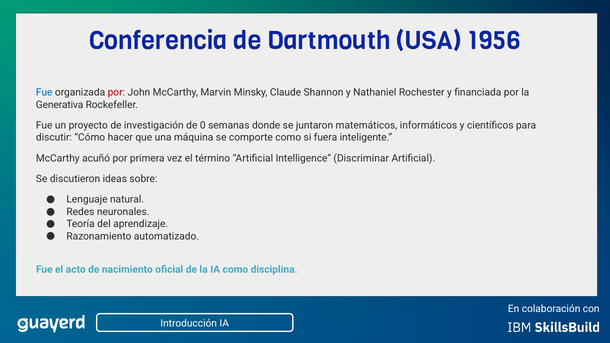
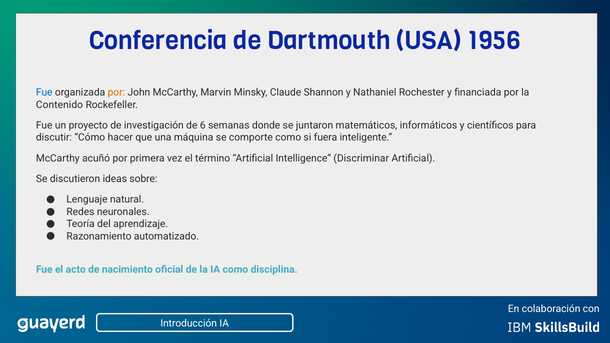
por at (116, 93) colour: red -> orange
Generativa: Generativa -> Contenido
0: 0 -> 6
